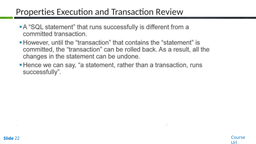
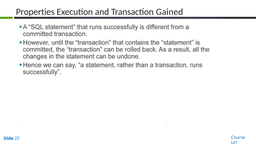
Review: Review -> Gained
